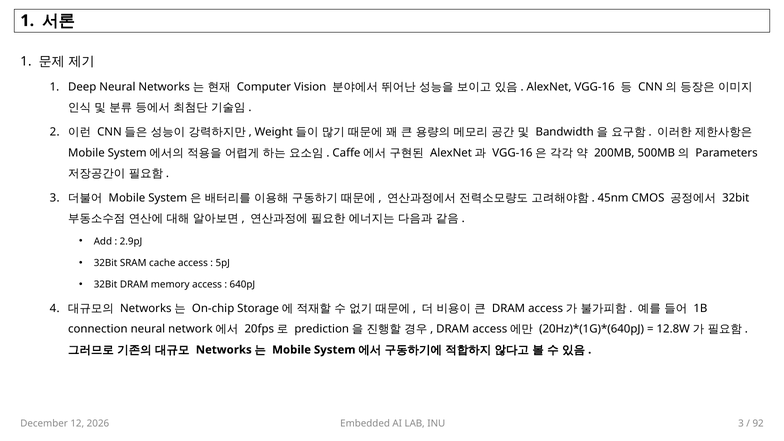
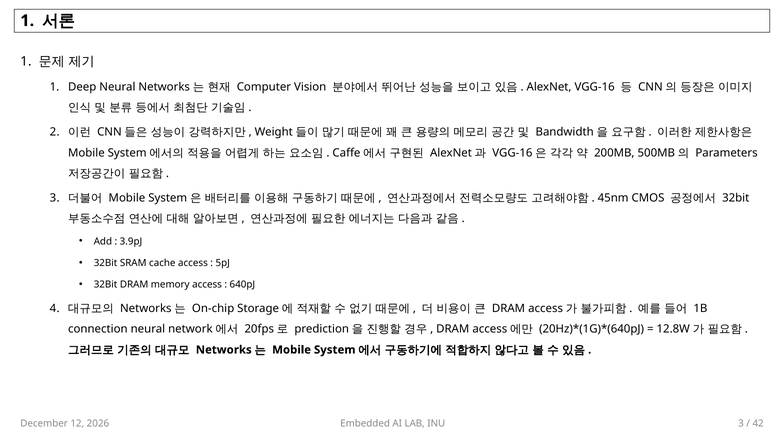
2.9pJ: 2.9pJ -> 3.9pJ
92: 92 -> 42
